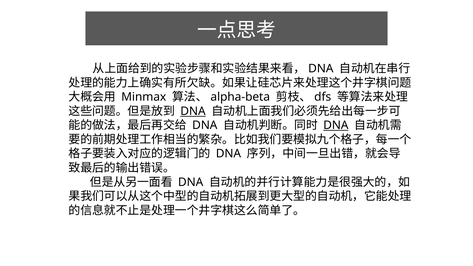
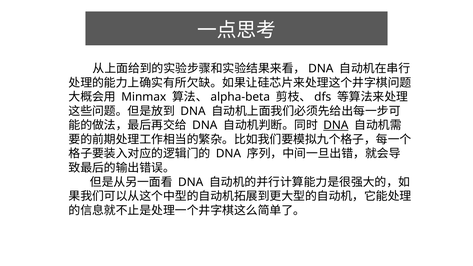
DNA at (193, 111) underline: present -> none
